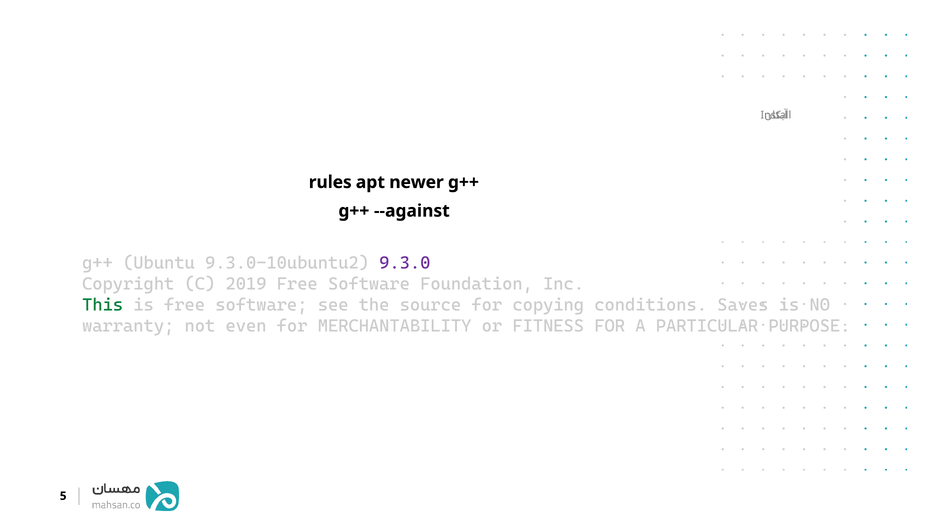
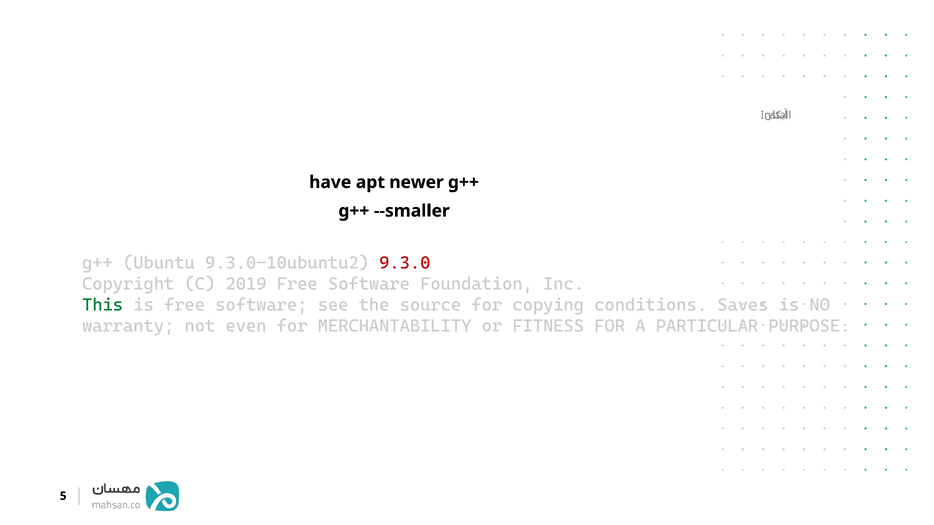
rules: rules -> have
--against: --against -> --smaller
9.3.0 colour: purple -> red
